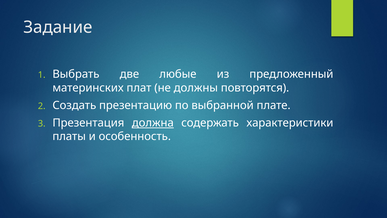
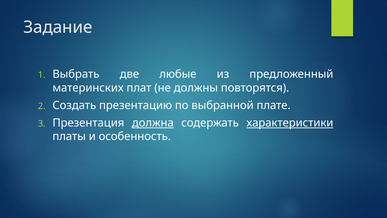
характеристики underline: none -> present
